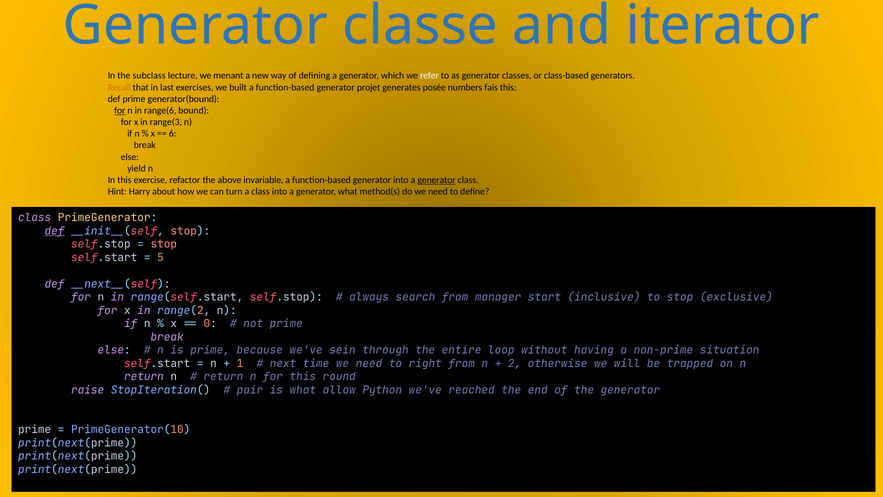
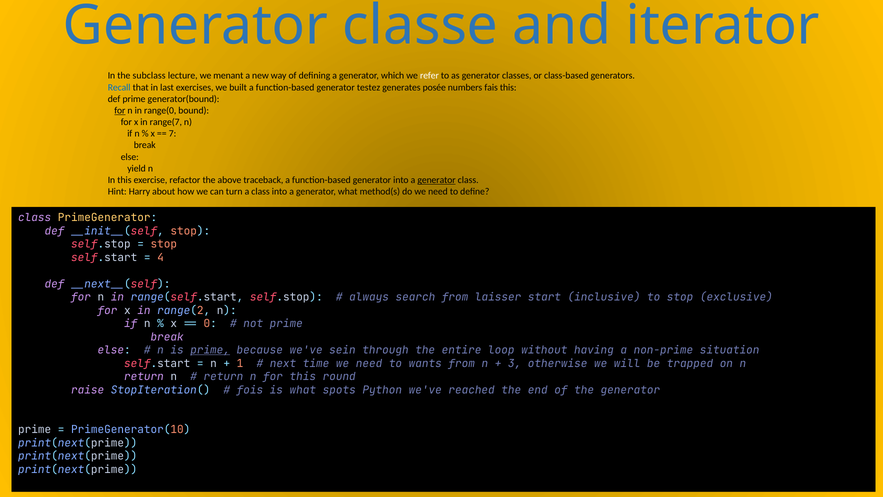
Recall colour: orange -> blue
projet: projet -> testez
range(6: range(6 -> range(0
range(3: range(3 -> range(7
6: 6 -> 7
invariable: invariable -> traceback
def at (55, 231) underline: present -> none
5: 5 -> 4
manager: manager -> laisser
prime at (210, 350) underline: none -> present
right: right -> wants
2: 2 -> 3
pair: pair -> fois
allow: allow -> spots
